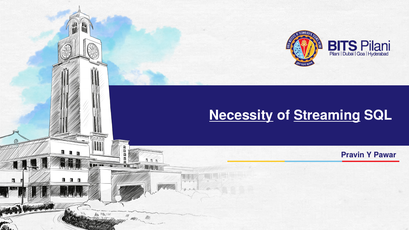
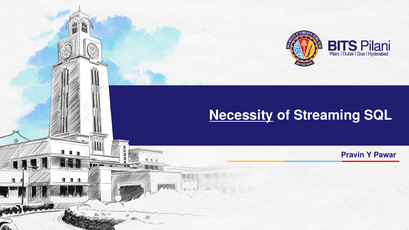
Streaming underline: present -> none
